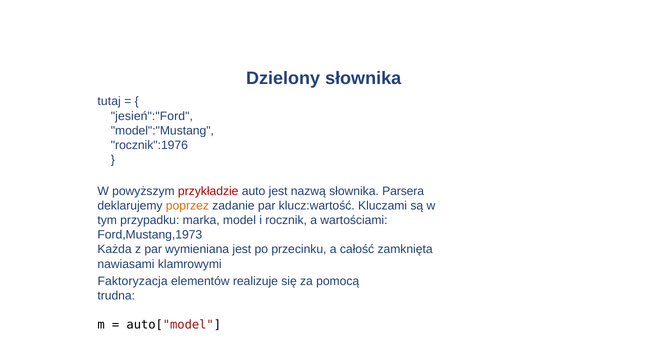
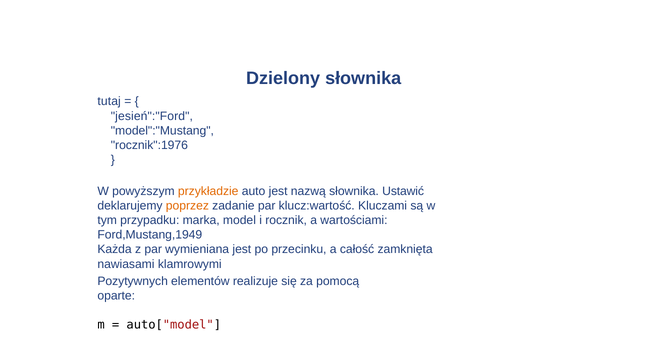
przykładzie colour: red -> orange
Parsera: Parsera -> Ustawić
Ford,Mustang,1973: Ford,Mustang,1973 -> Ford,Mustang,1949
Faktoryzacja: Faktoryzacja -> Pozytywnych
trudna: trudna -> oparte
